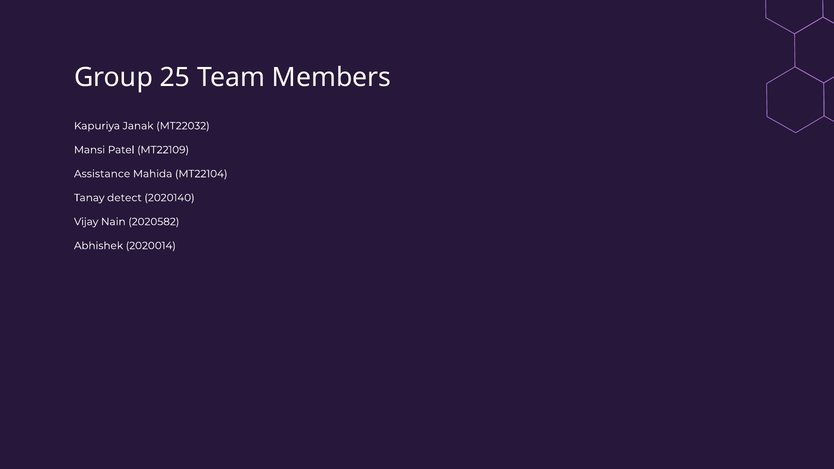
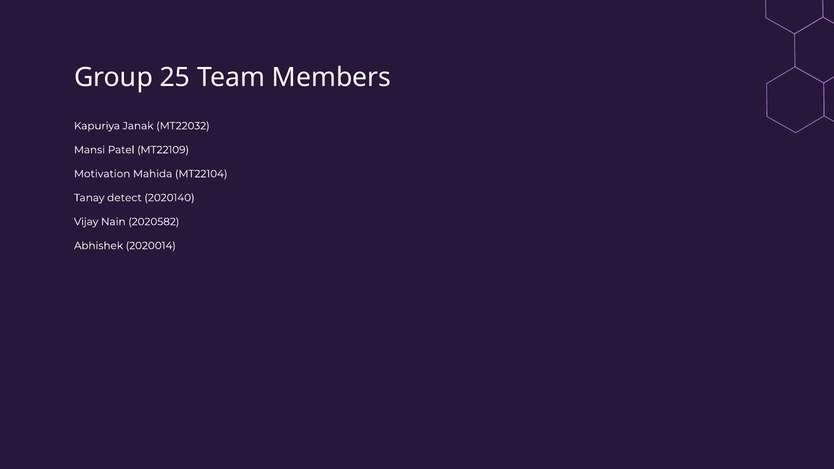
Assistance: Assistance -> Motivation
